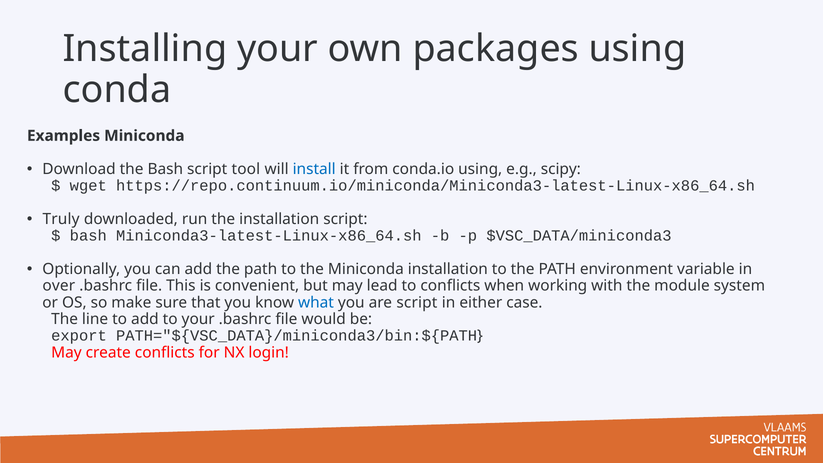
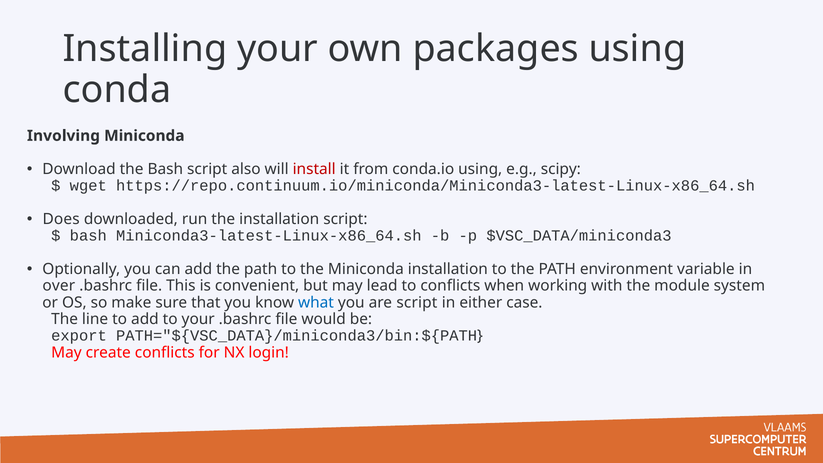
Examples: Examples -> Involving
tool: tool -> also
install colour: blue -> red
Truly: Truly -> Does
